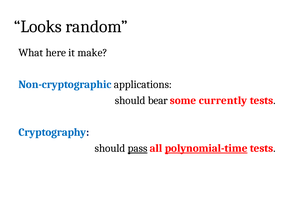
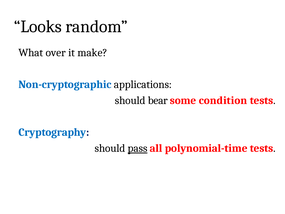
here: here -> over
currently: currently -> condition
polynomial-time underline: present -> none
